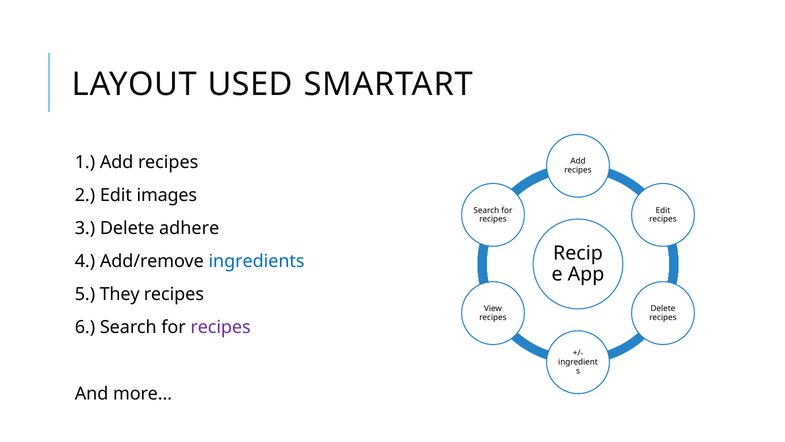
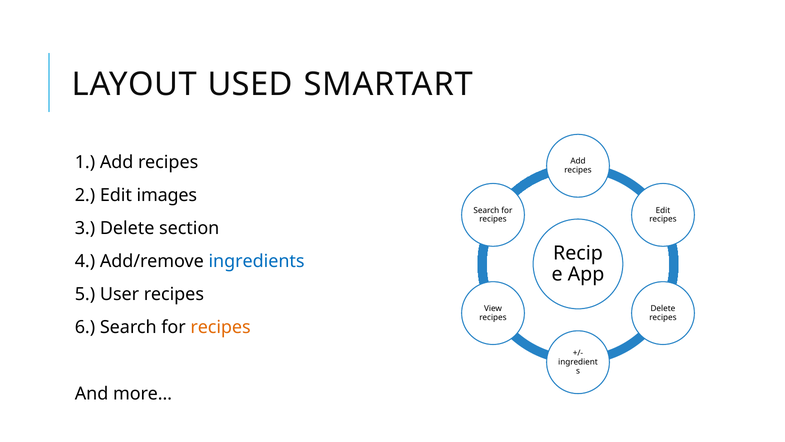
adhere: adhere -> section
They: They -> User
recipes at (221, 327) colour: purple -> orange
